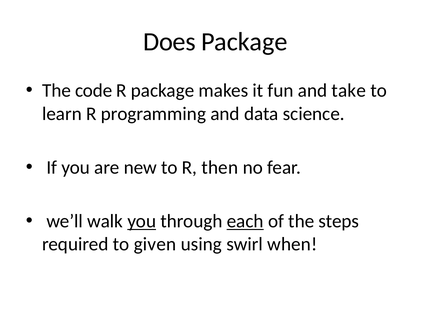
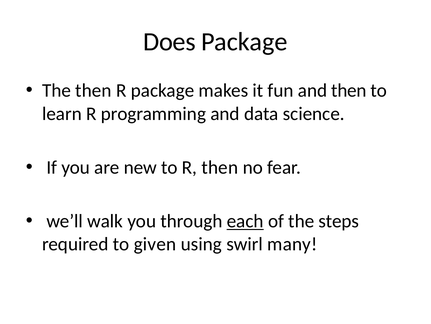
The code: code -> then
and take: take -> then
you at (142, 221) underline: present -> none
when: when -> many
